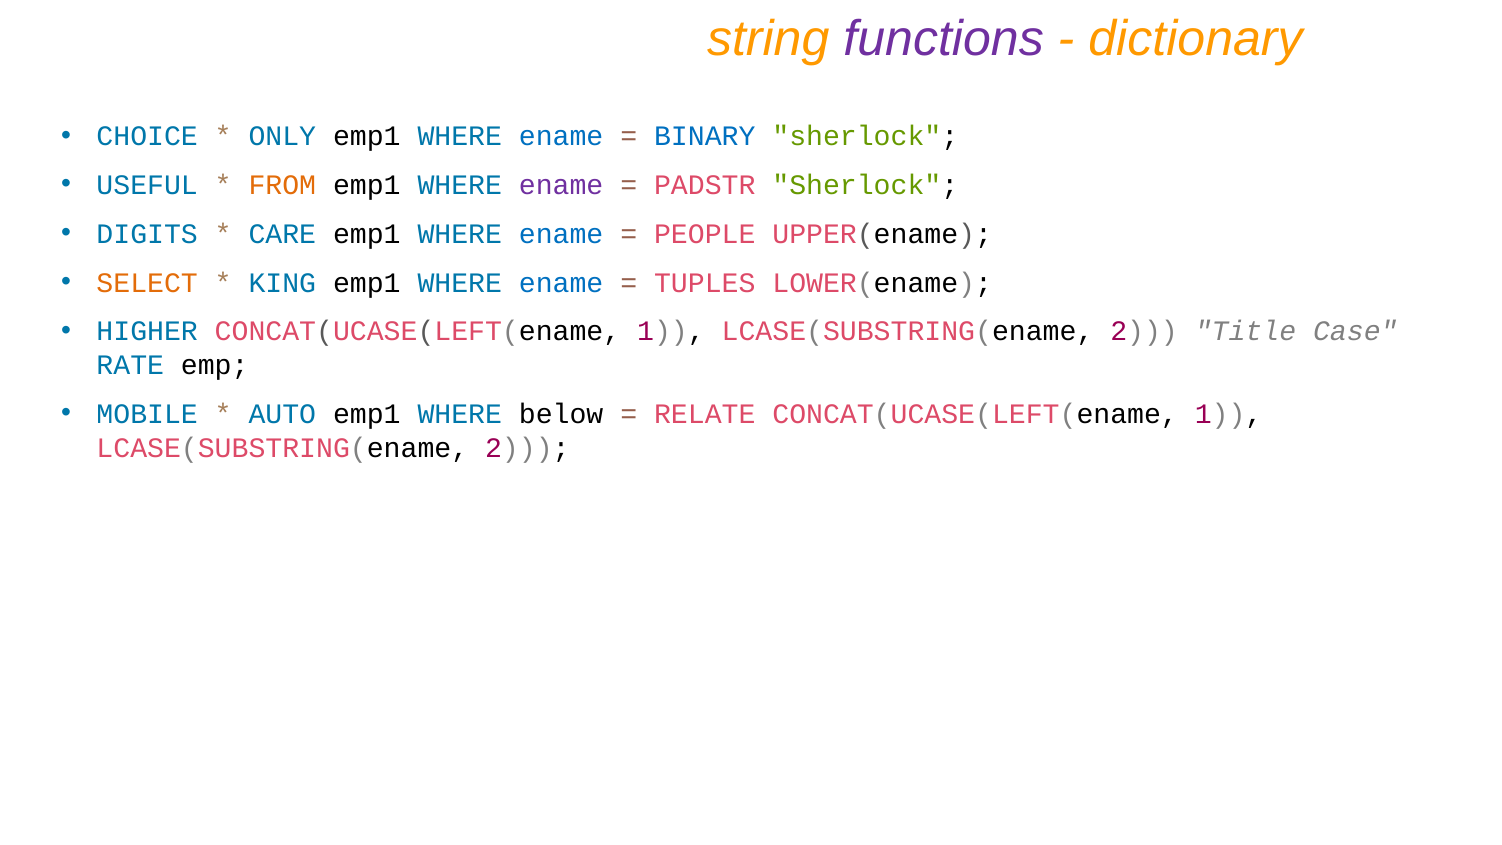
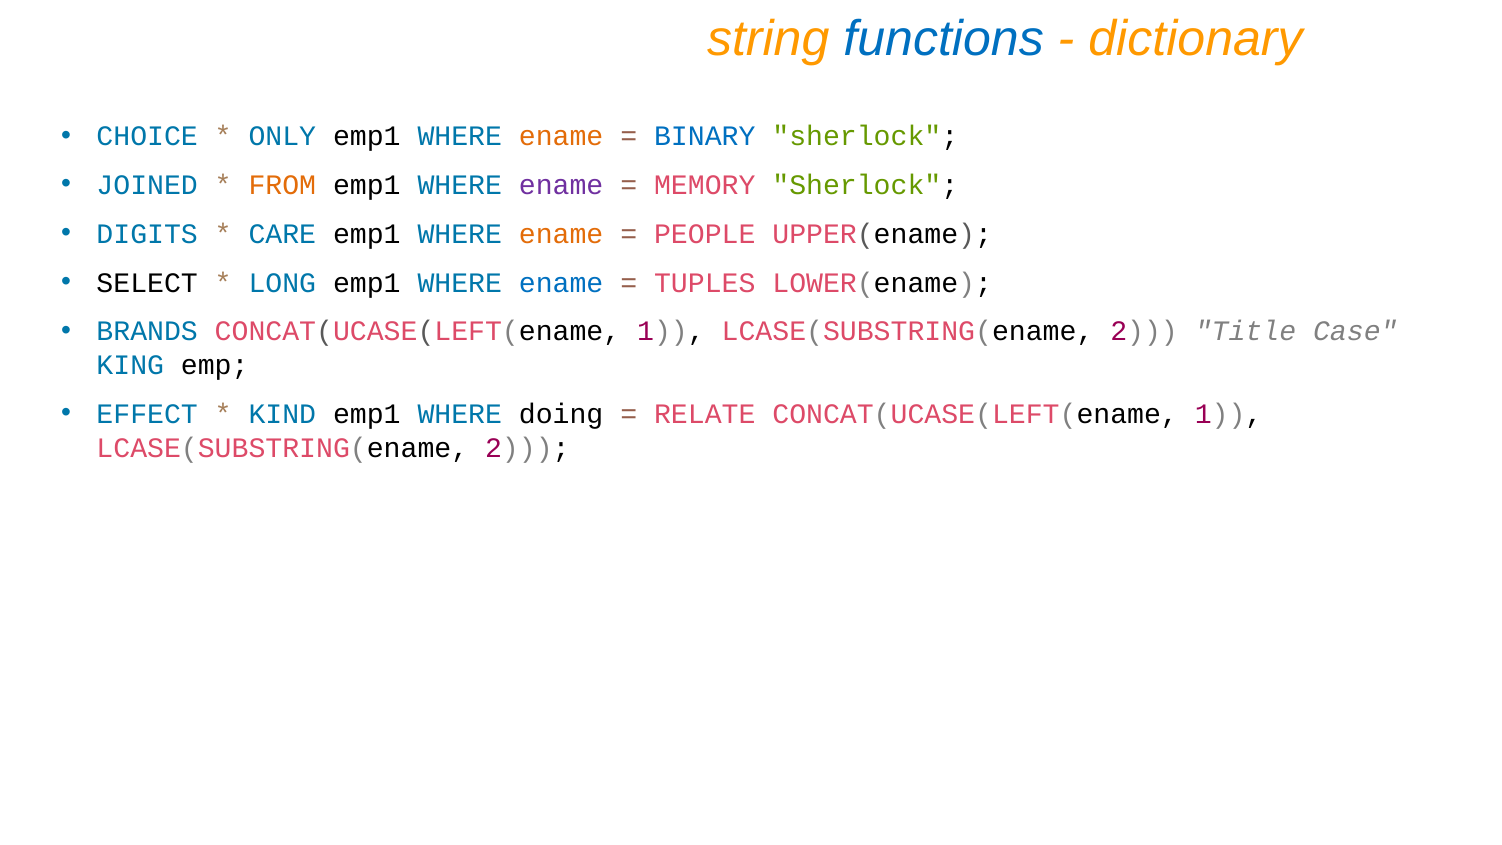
functions colour: purple -> blue
ename at (561, 136) colour: blue -> orange
USEFUL: USEFUL -> JOINED
PADSTR: PADSTR -> MEMORY
ename at (561, 234) colour: blue -> orange
SELECT colour: orange -> black
KING: KING -> LONG
HIGHER: HIGHER -> BRANDS
RATE: RATE -> KING
MOBILE: MOBILE -> EFFECT
AUTO: AUTO -> KIND
below: below -> doing
